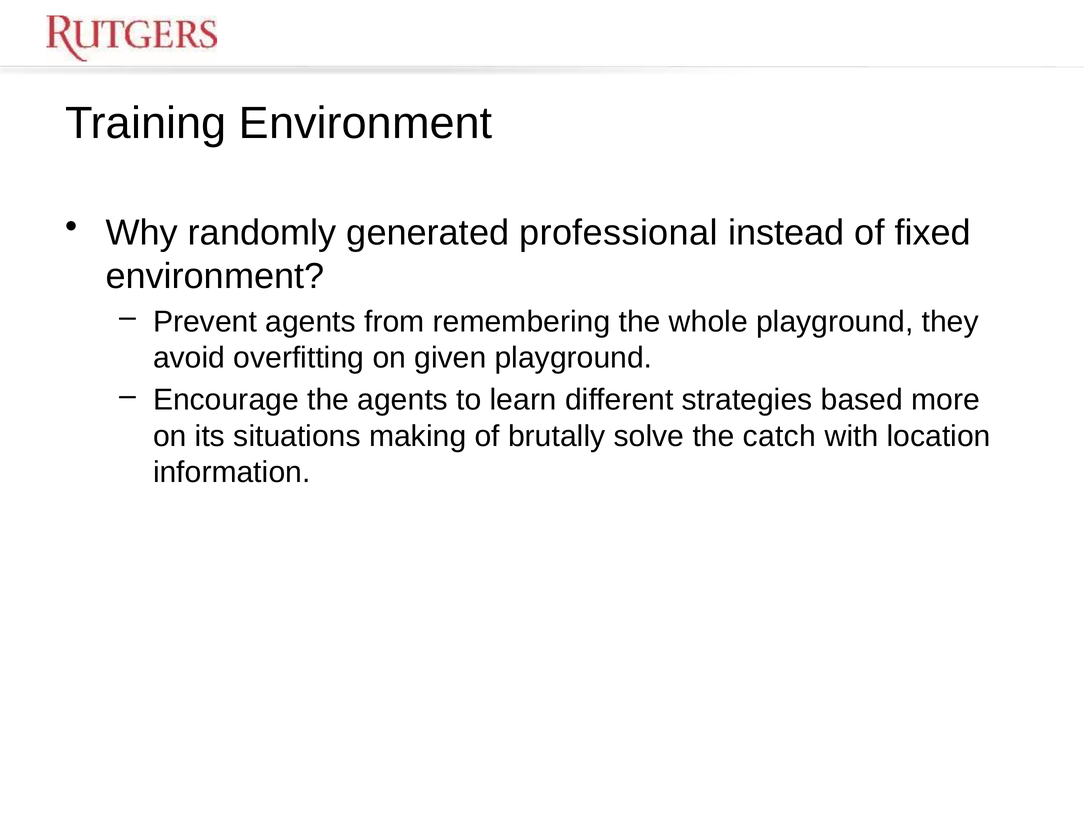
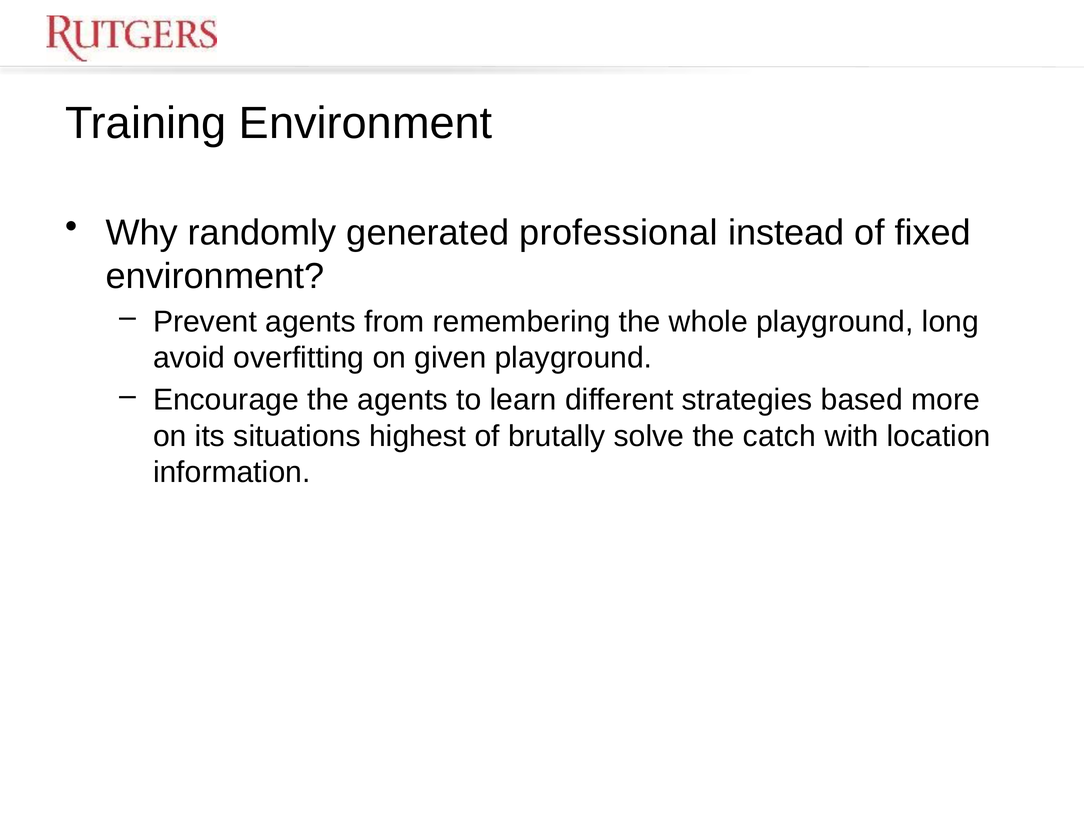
they: they -> long
making: making -> highest
